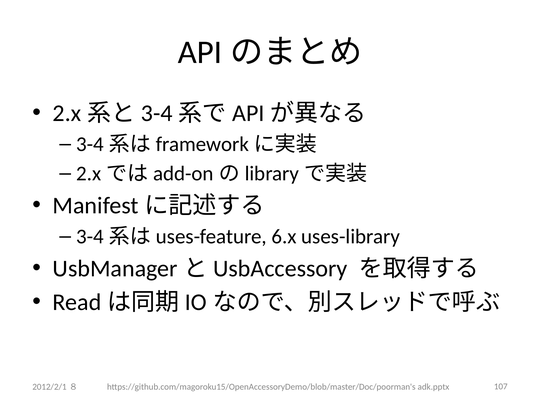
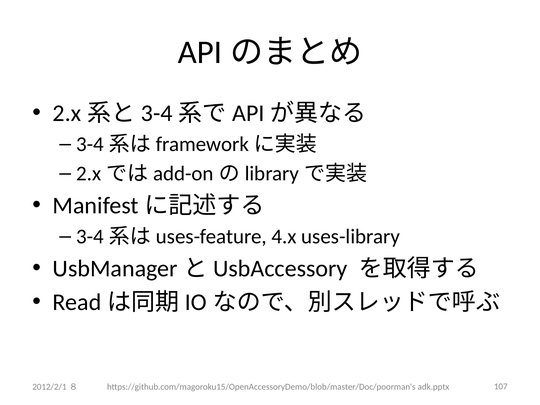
6.x: 6.x -> 4.x
